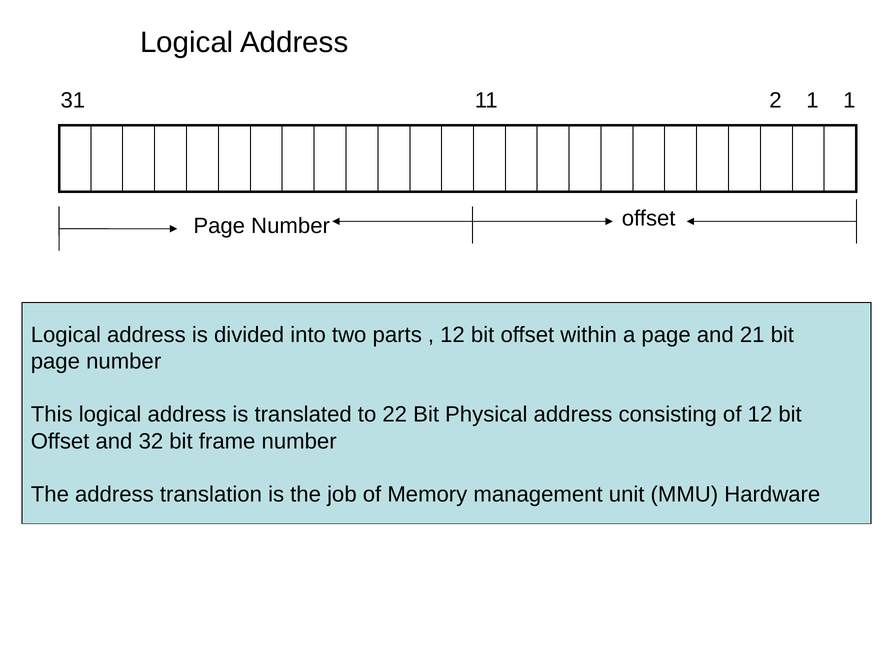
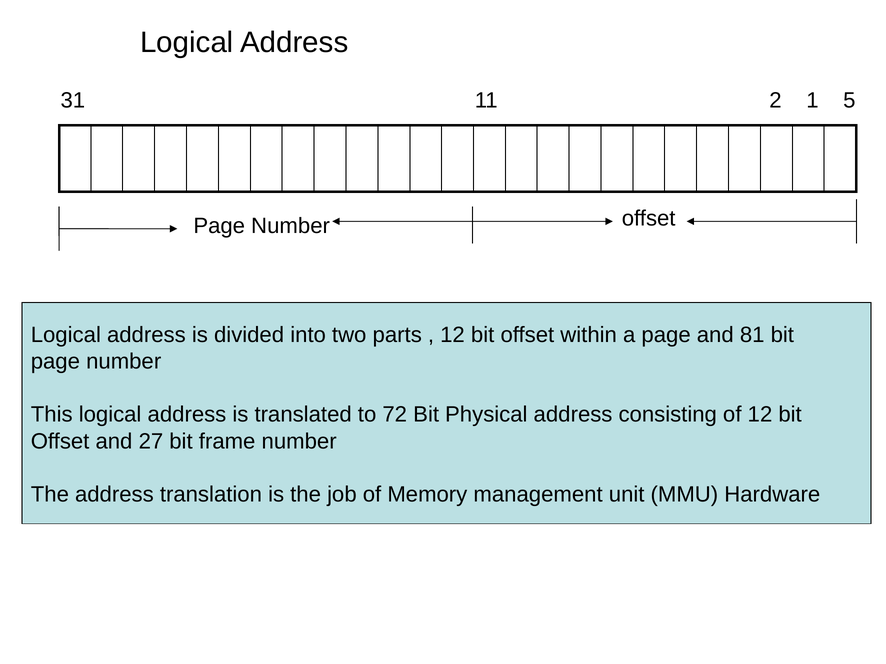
31 1: 1 -> 5
21: 21 -> 81
22: 22 -> 72
32: 32 -> 27
